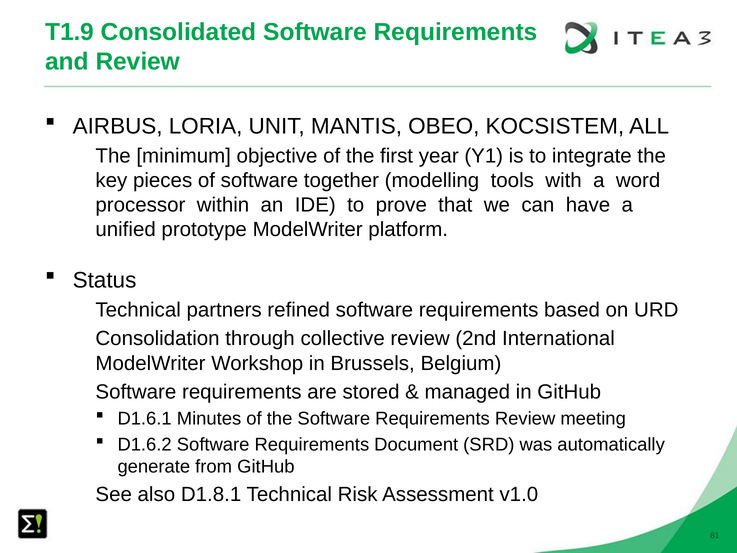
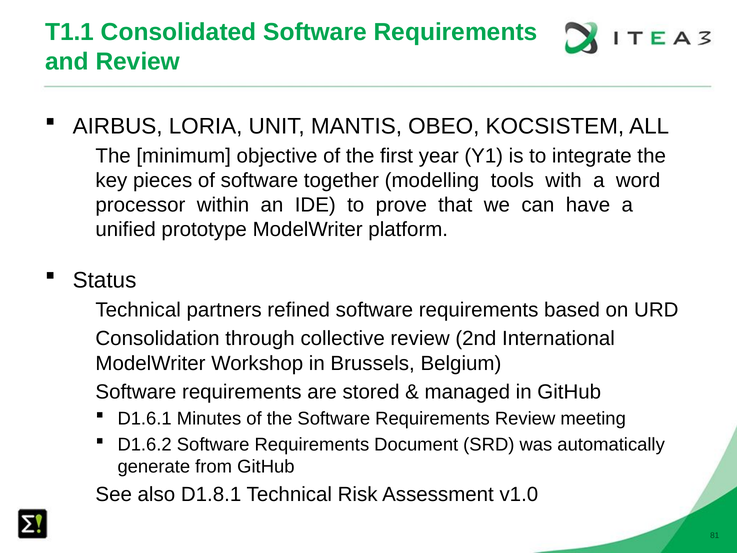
T1.9: T1.9 -> T1.1
